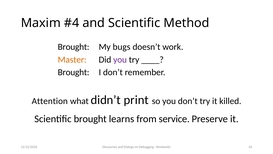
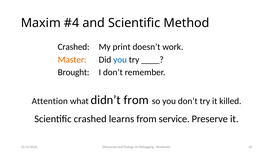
Brought at (74, 47): Brought -> Crashed
bugs: bugs -> print
you at (120, 59) colour: purple -> blue
didn’t print: print -> from
Scientific brought: brought -> crashed
